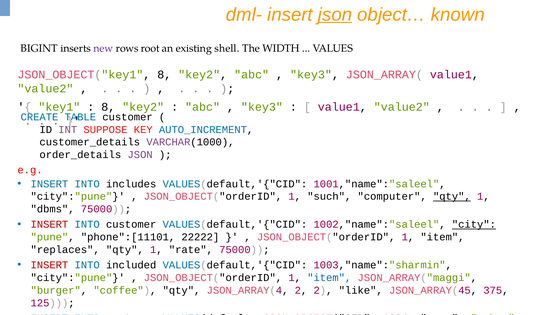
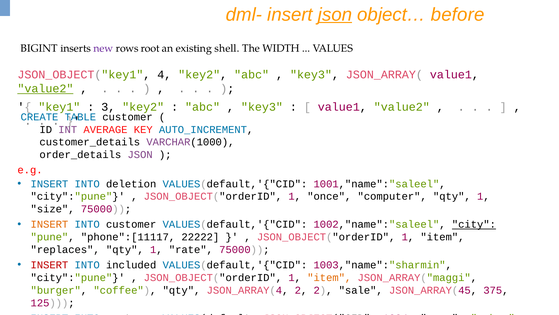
known: known -> before
JSON_OBJECT("key1 8: 8 -> 4
value2 at (45, 89) underline: none -> present
8 at (108, 107): 8 -> 3
SUPPOSE: SUPPOSE -> AVERAGE
includes: includes -> deletion
such: such -> once
qty at (452, 196) underline: present -> none
dbms: dbms -> size
INSERT at (49, 224) colour: red -> orange
phone":[11101: phone":[11101 -> phone":[11117
item at (329, 277) colour: blue -> orange
like: like -> sale
